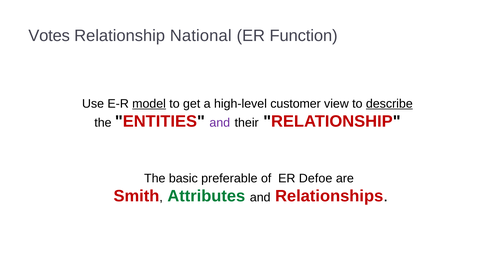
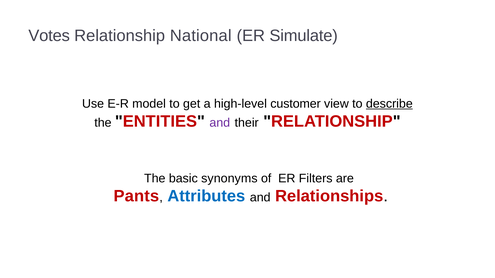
Function: Function -> Simulate
model underline: present -> none
preferable: preferable -> synonyms
Defoe: Defoe -> Filters
Smith: Smith -> Pants
Attributes colour: green -> blue
